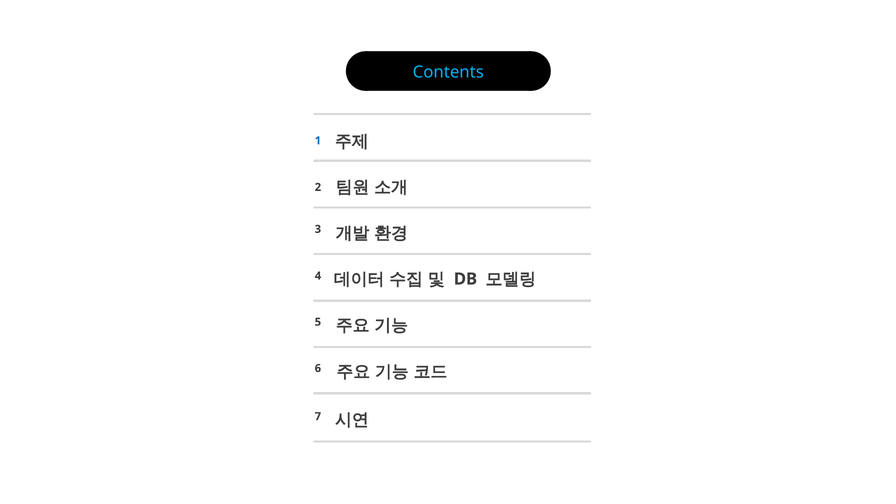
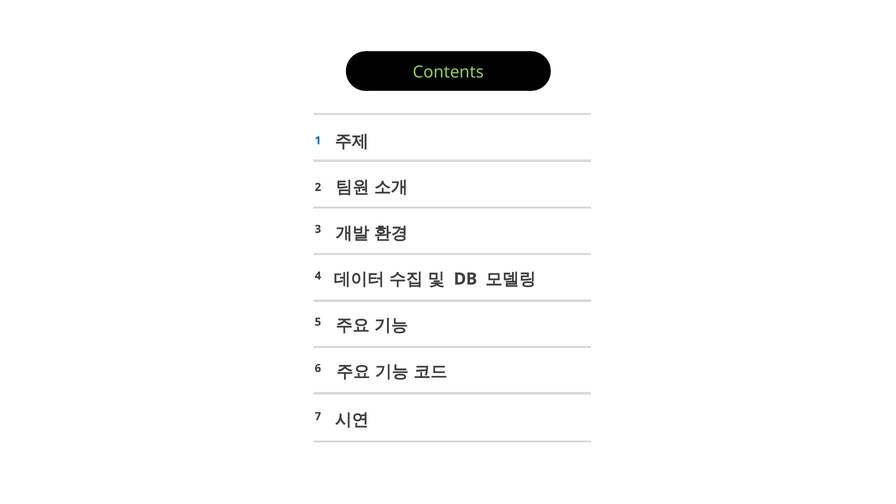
Contents colour: light blue -> light green
